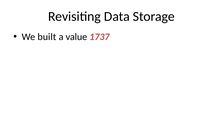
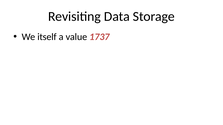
built: built -> itself
